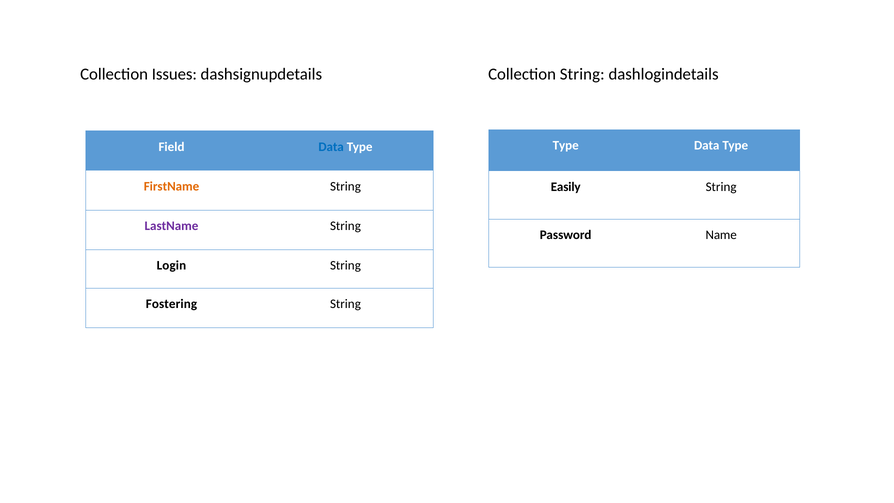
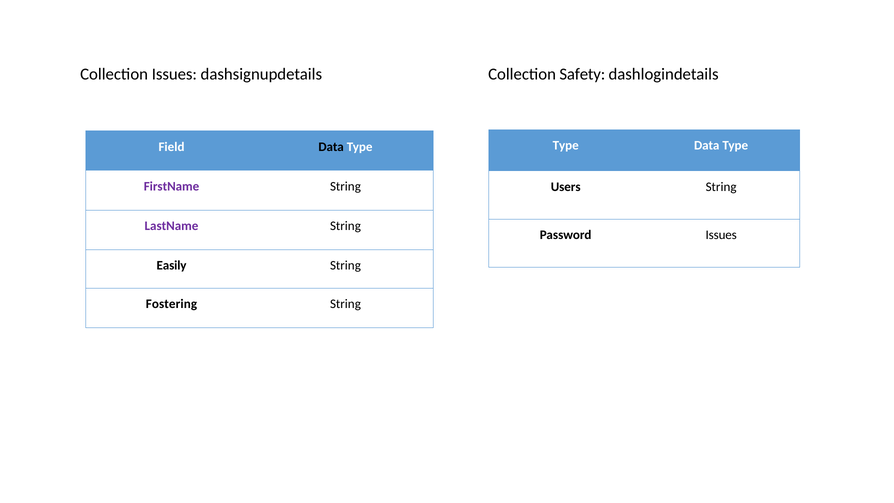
Collection String: String -> Safety
Data at (331, 147) colour: blue -> black
FirstName colour: orange -> purple
Easily: Easily -> Users
Password Name: Name -> Issues
Login: Login -> Easily
